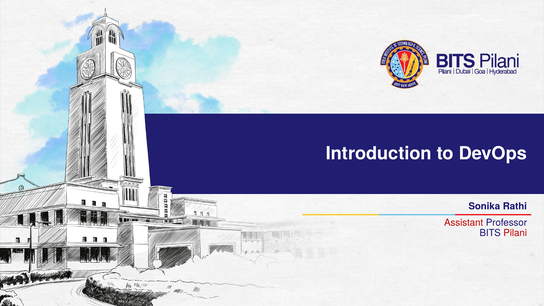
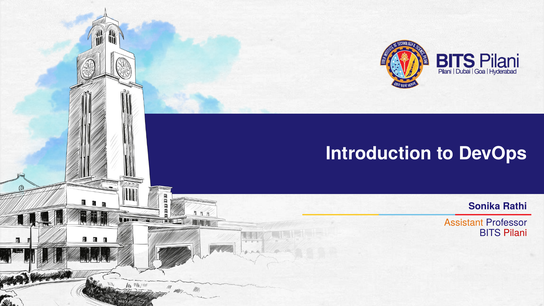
Assistant colour: red -> orange
